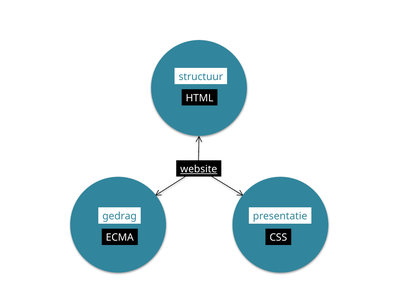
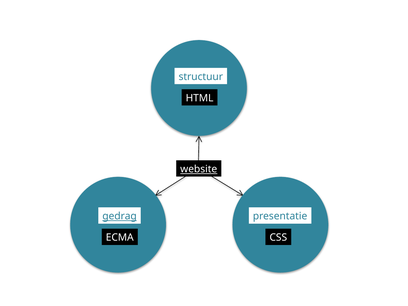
gedrag underline: none -> present
